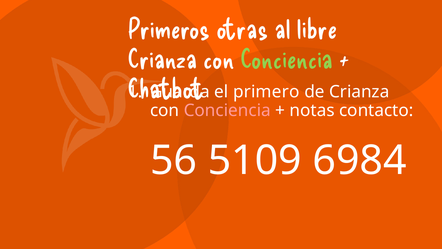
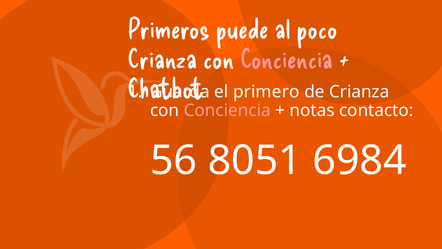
otras: otras -> puede
libre: libre -> poco
Conciencia at (287, 59) colour: light green -> pink
5109: 5109 -> 8051
